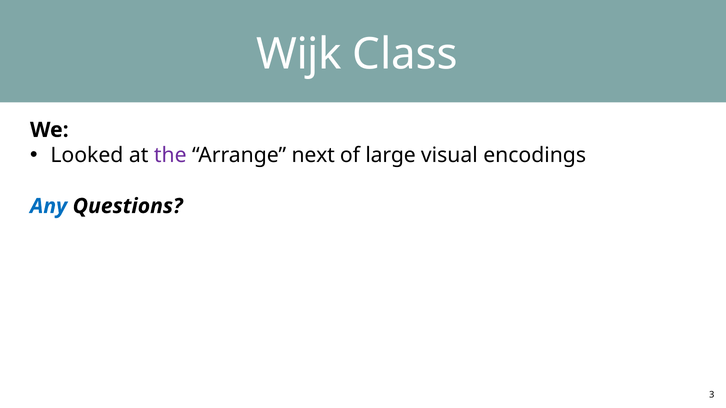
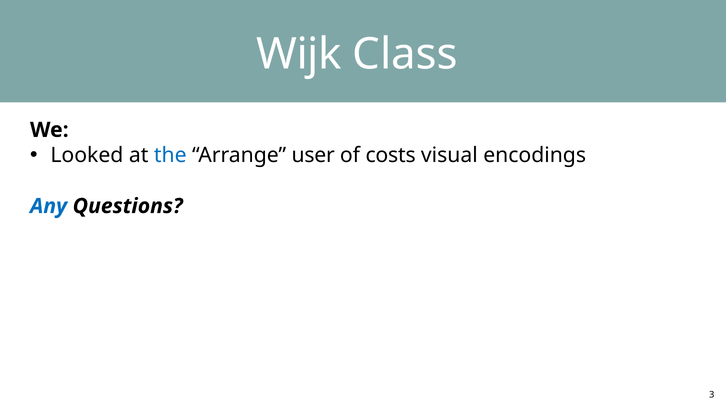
the colour: purple -> blue
next: next -> user
large: large -> costs
